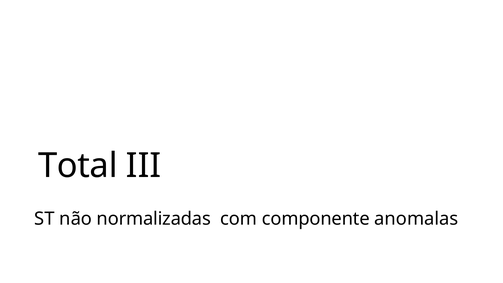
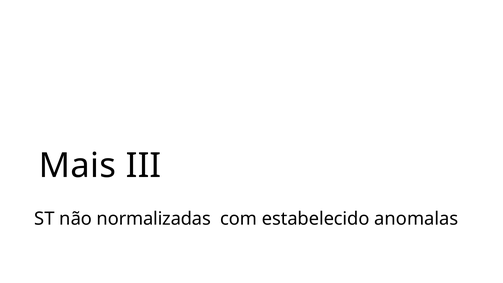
Total: Total -> Mais
componente: componente -> estabelecido
